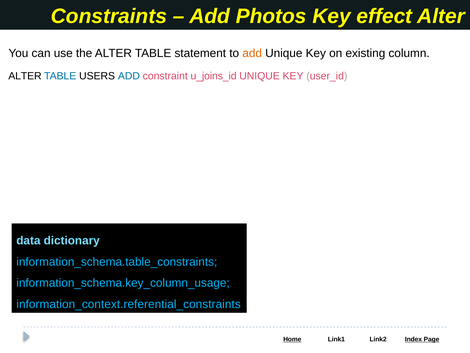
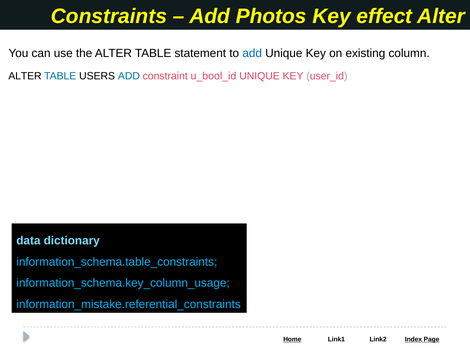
add at (252, 53) colour: orange -> blue
u_joins_id: u_joins_id -> u_bool_id
information_context.referential_constraints: information_context.referential_constraints -> information_mistake.referential_constraints
